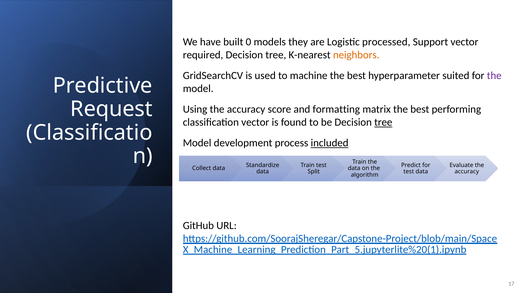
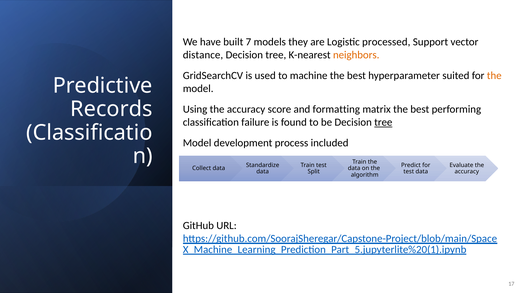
0: 0 -> 7
required: required -> distance
the at (494, 76) colour: purple -> orange
Request: Request -> Records
classification vector: vector -> failure
included underline: present -> none
